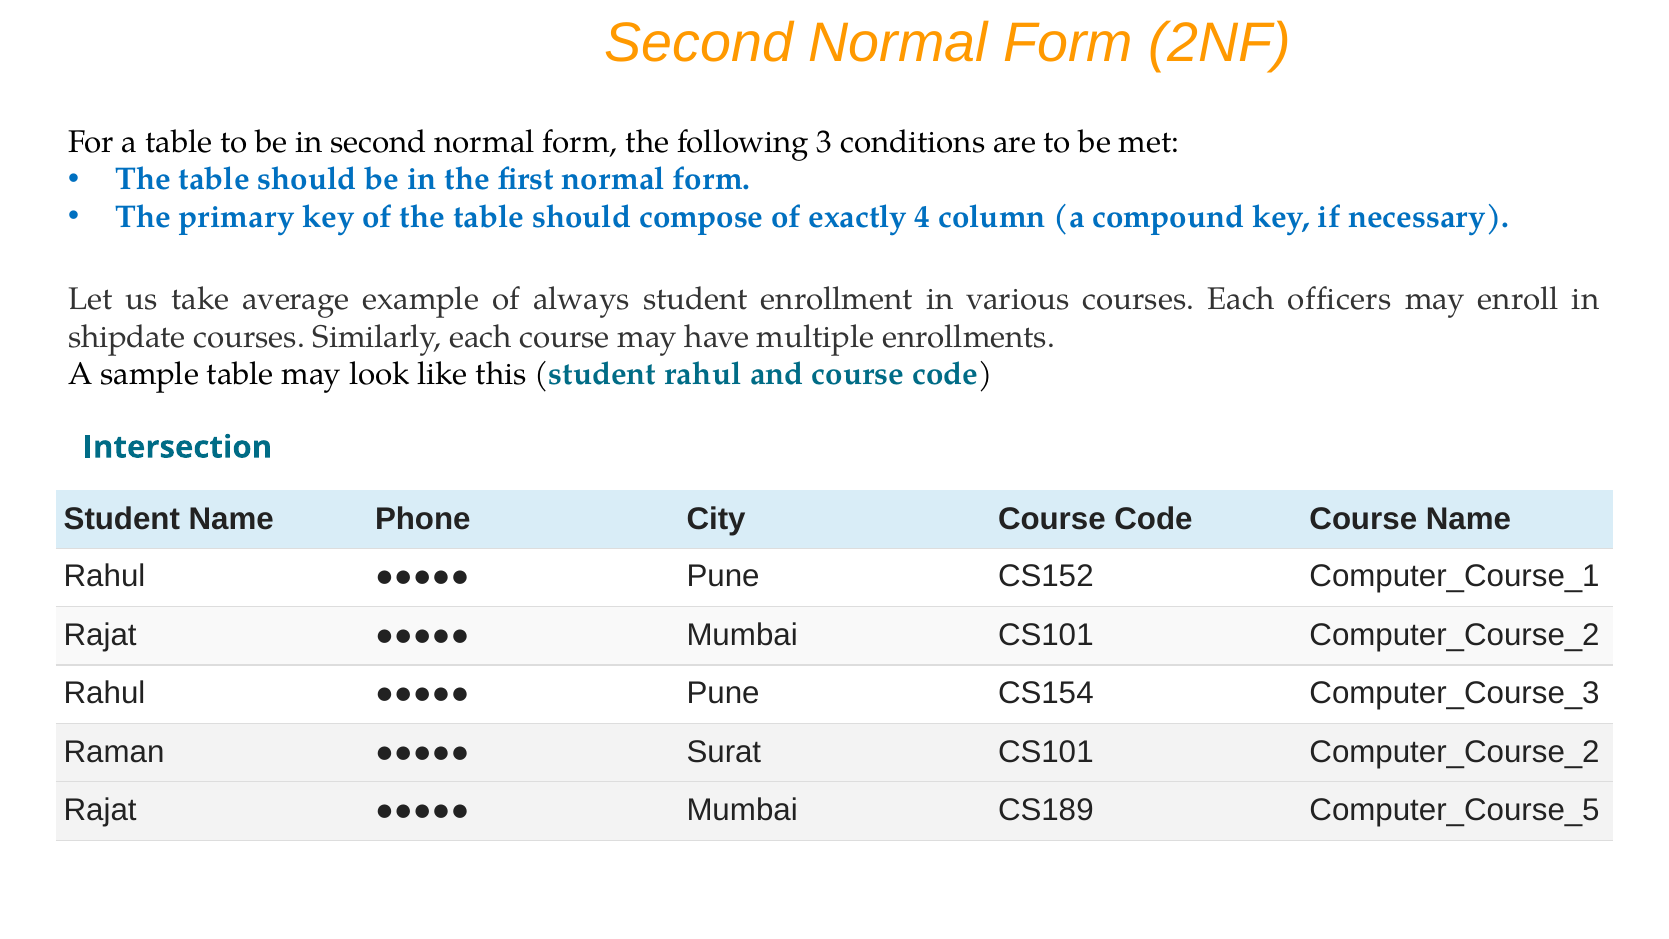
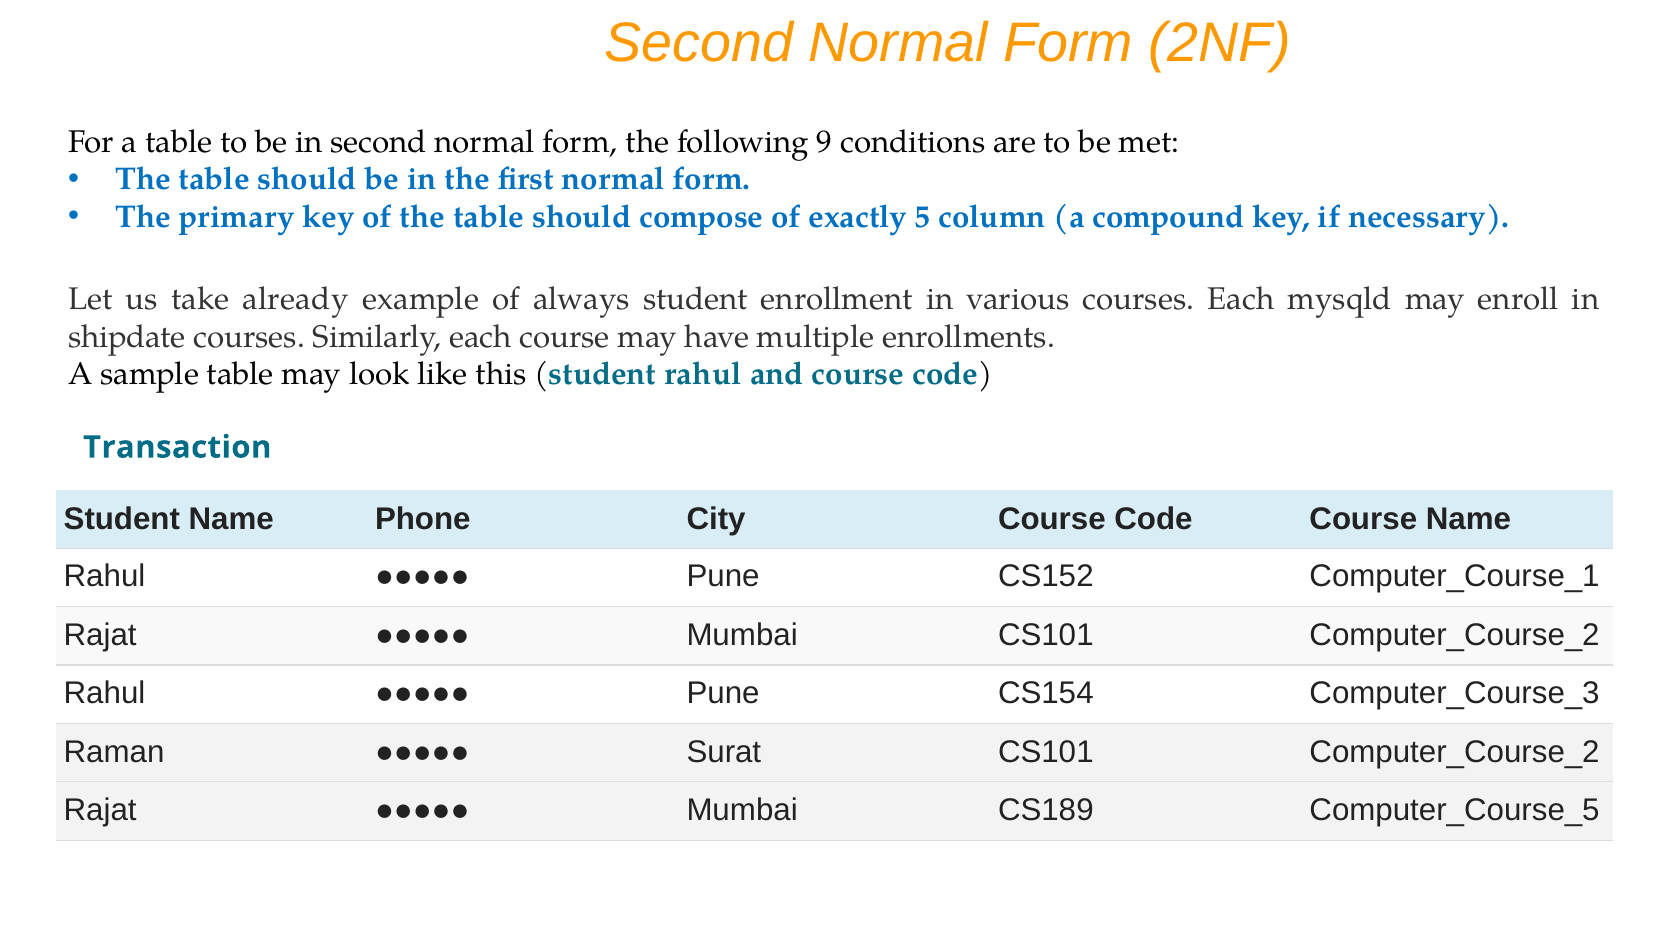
3: 3 -> 9
4: 4 -> 5
average: average -> already
officers: officers -> mysqld
Intersection: Intersection -> Transaction
